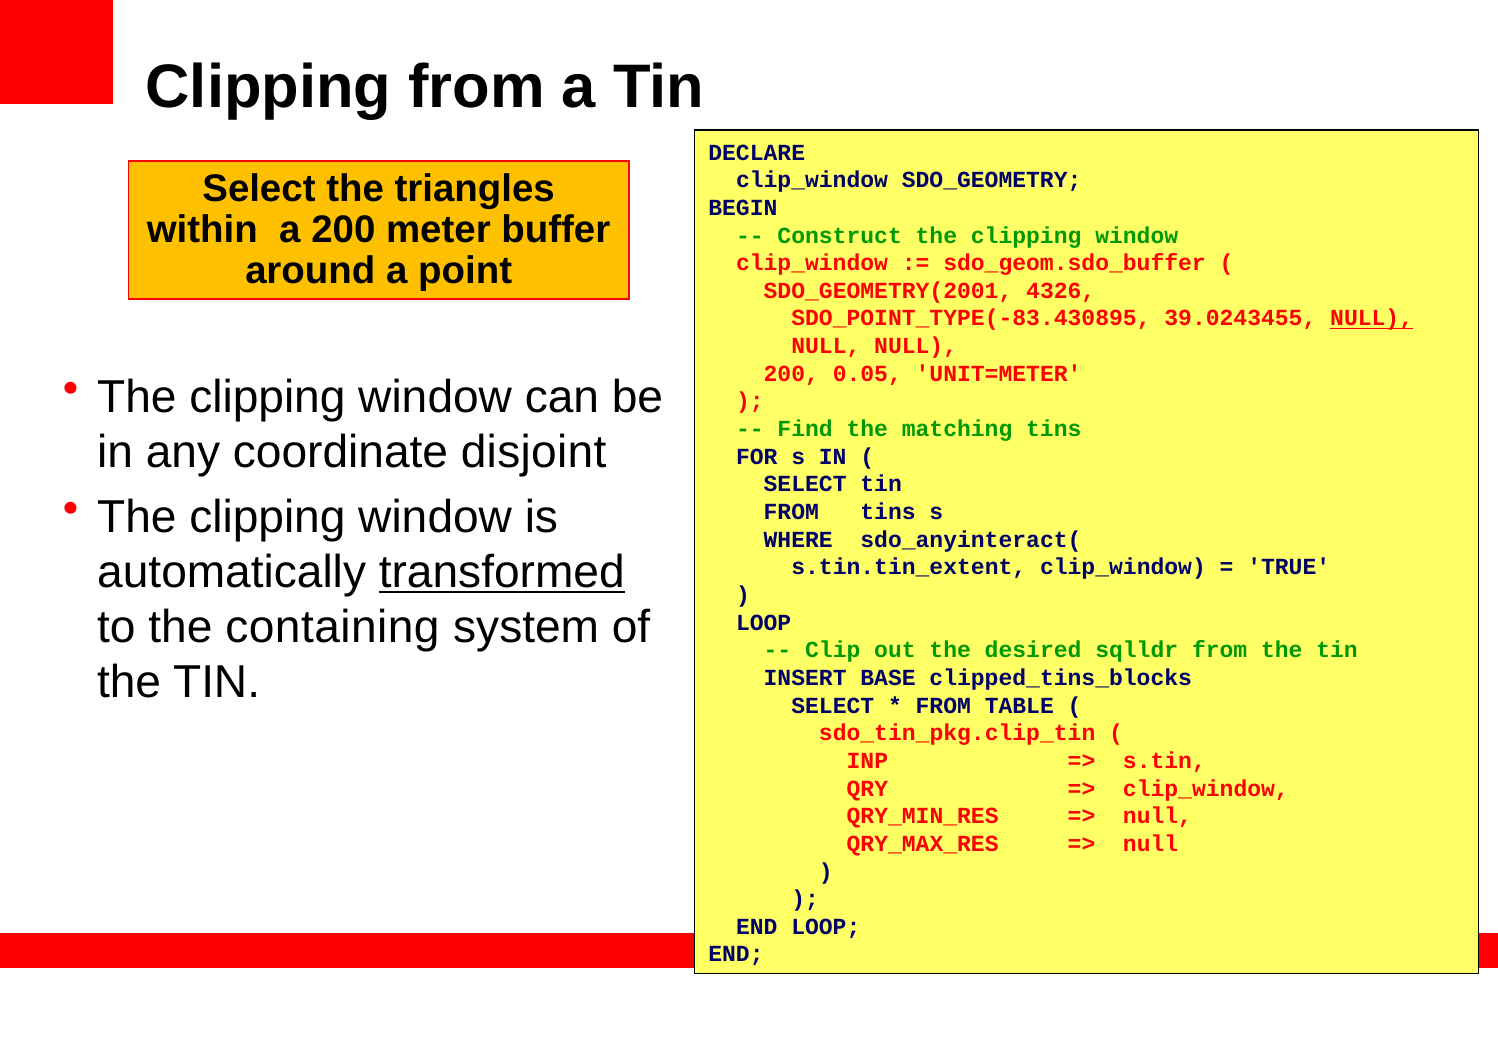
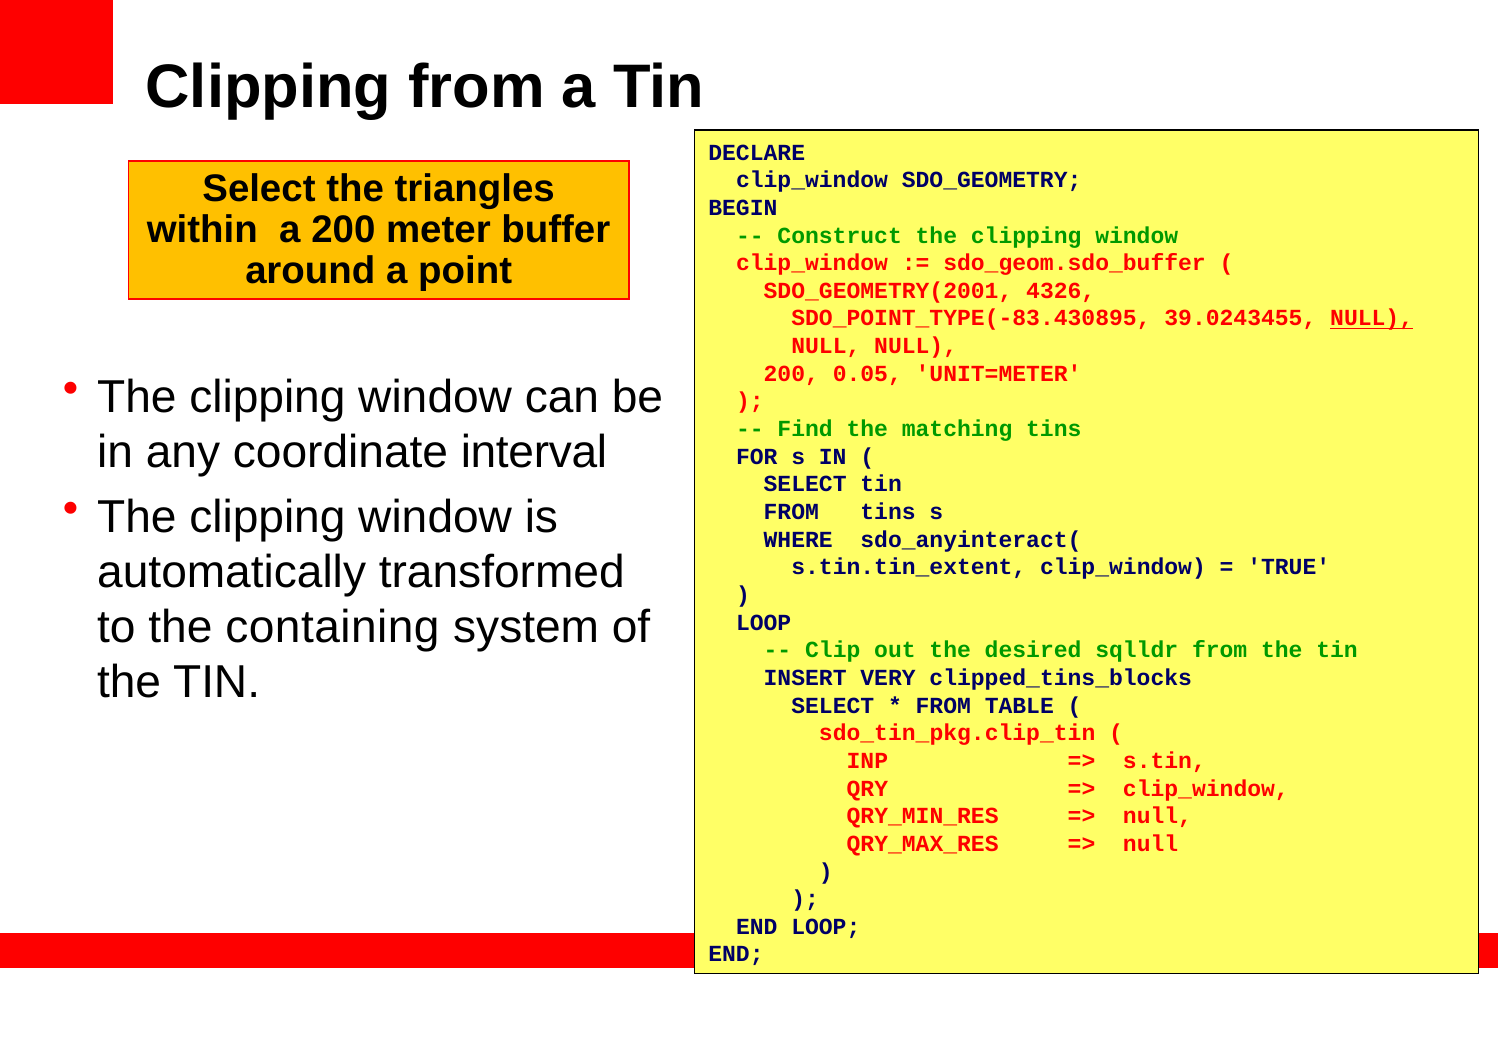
disjoint: disjoint -> interval
transformed underline: present -> none
BASE: BASE -> VERY
